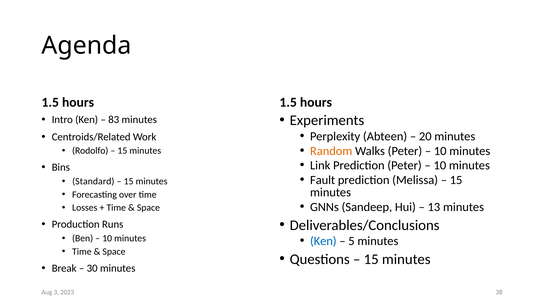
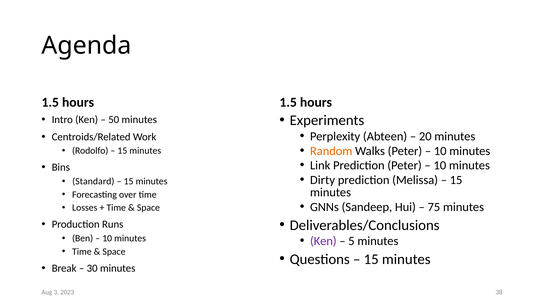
83: 83 -> 50
Fault: Fault -> Dirty
13: 13 -> 75
Ken at (323, 241) colour: blue -> purple
